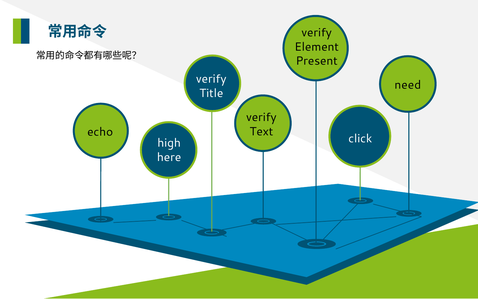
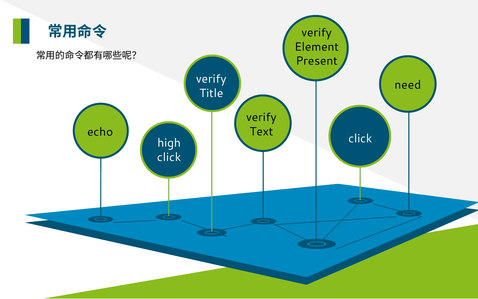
here at (169, 157): here -> click
